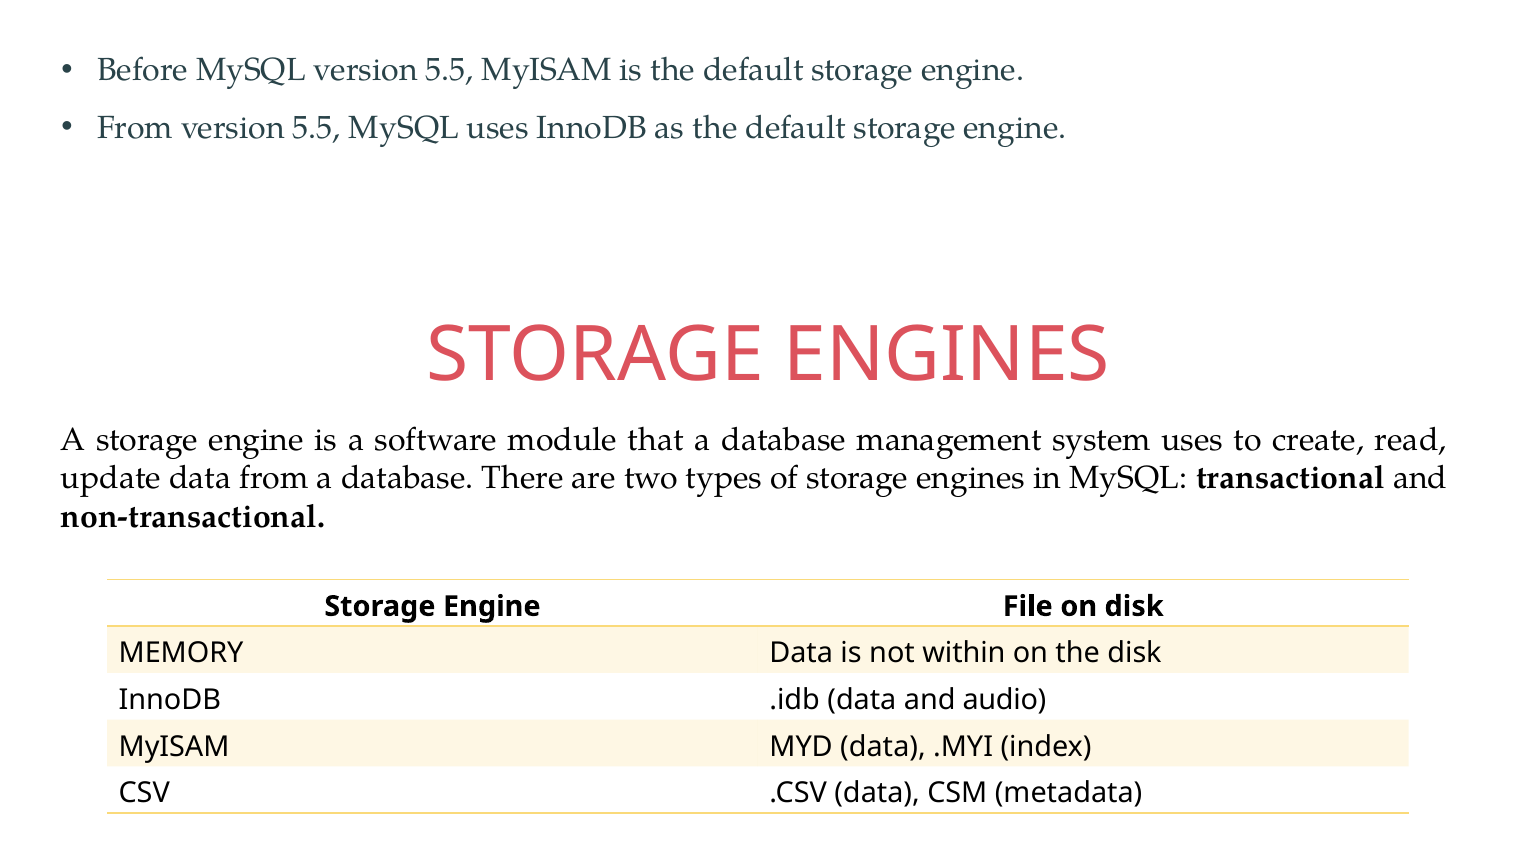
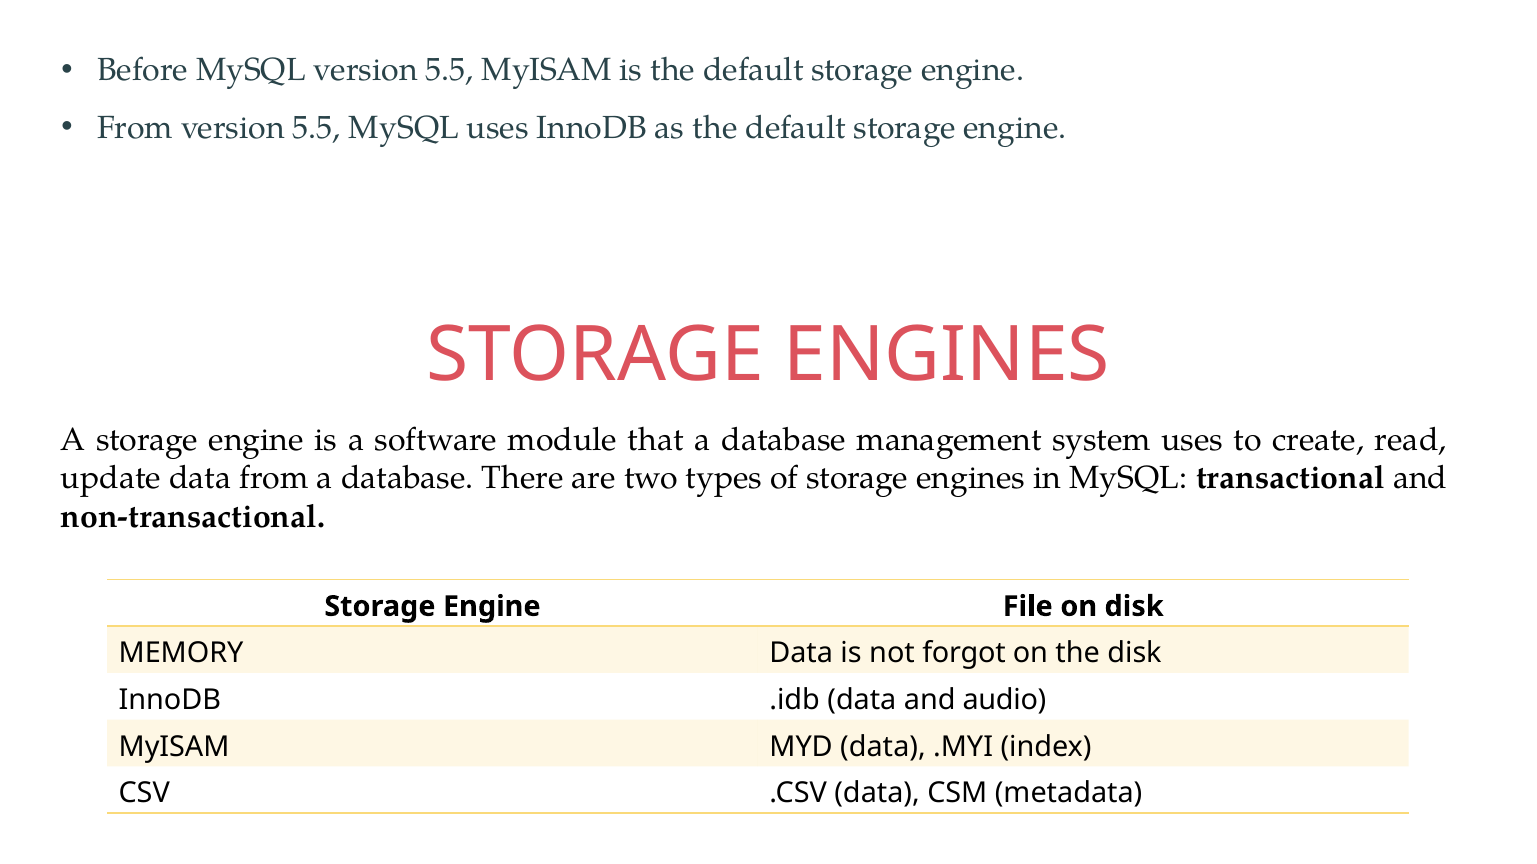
within: within -> forgot
